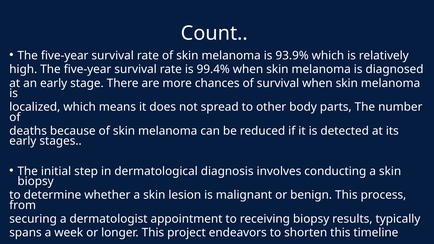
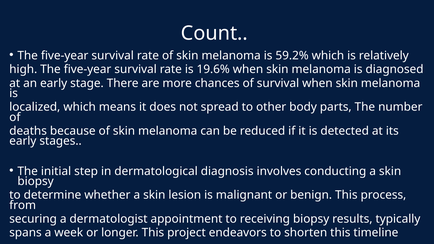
93.9%: 93.9% -> 59.2%
99.4%: 99.4% -> 19.6%
